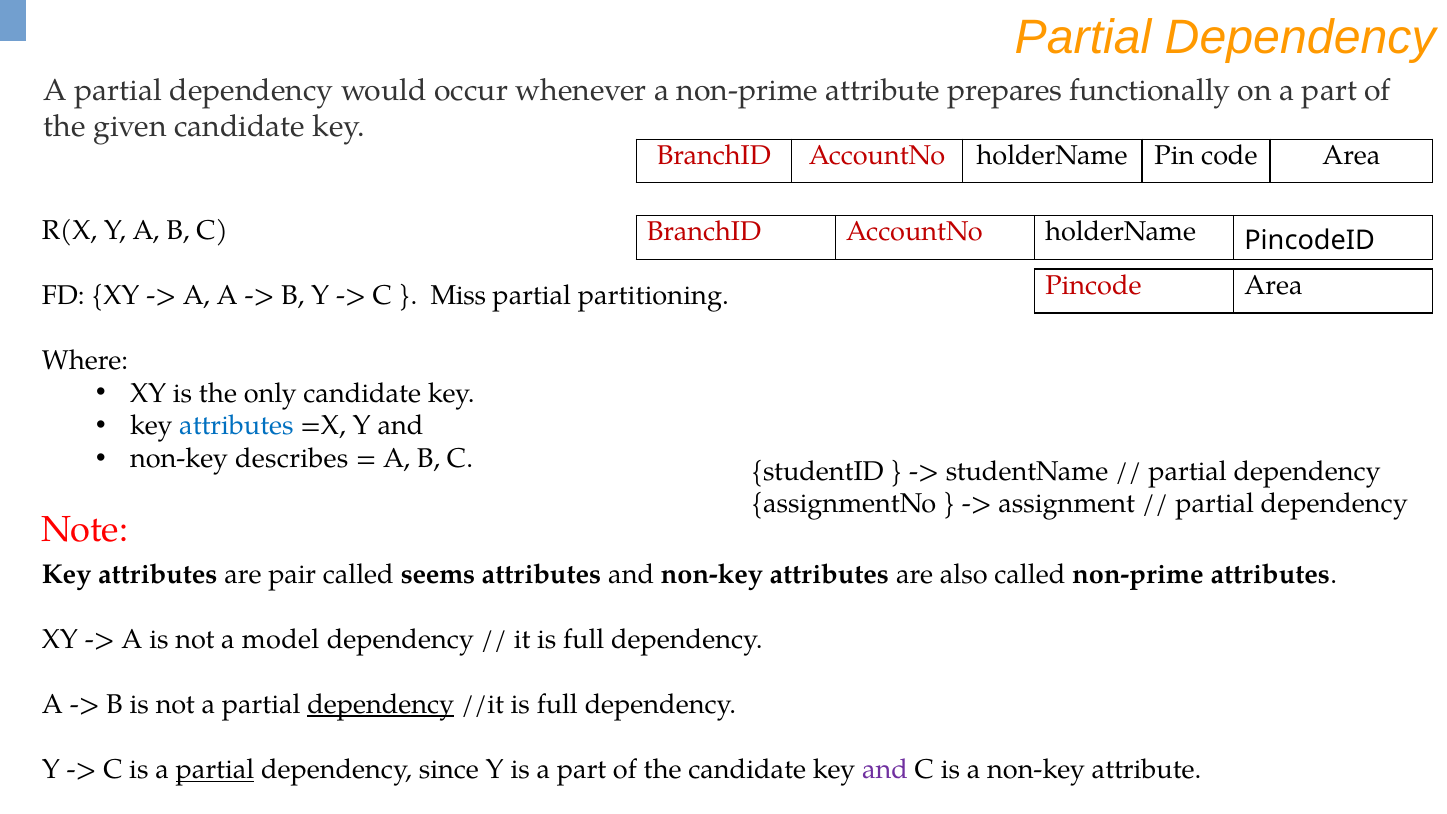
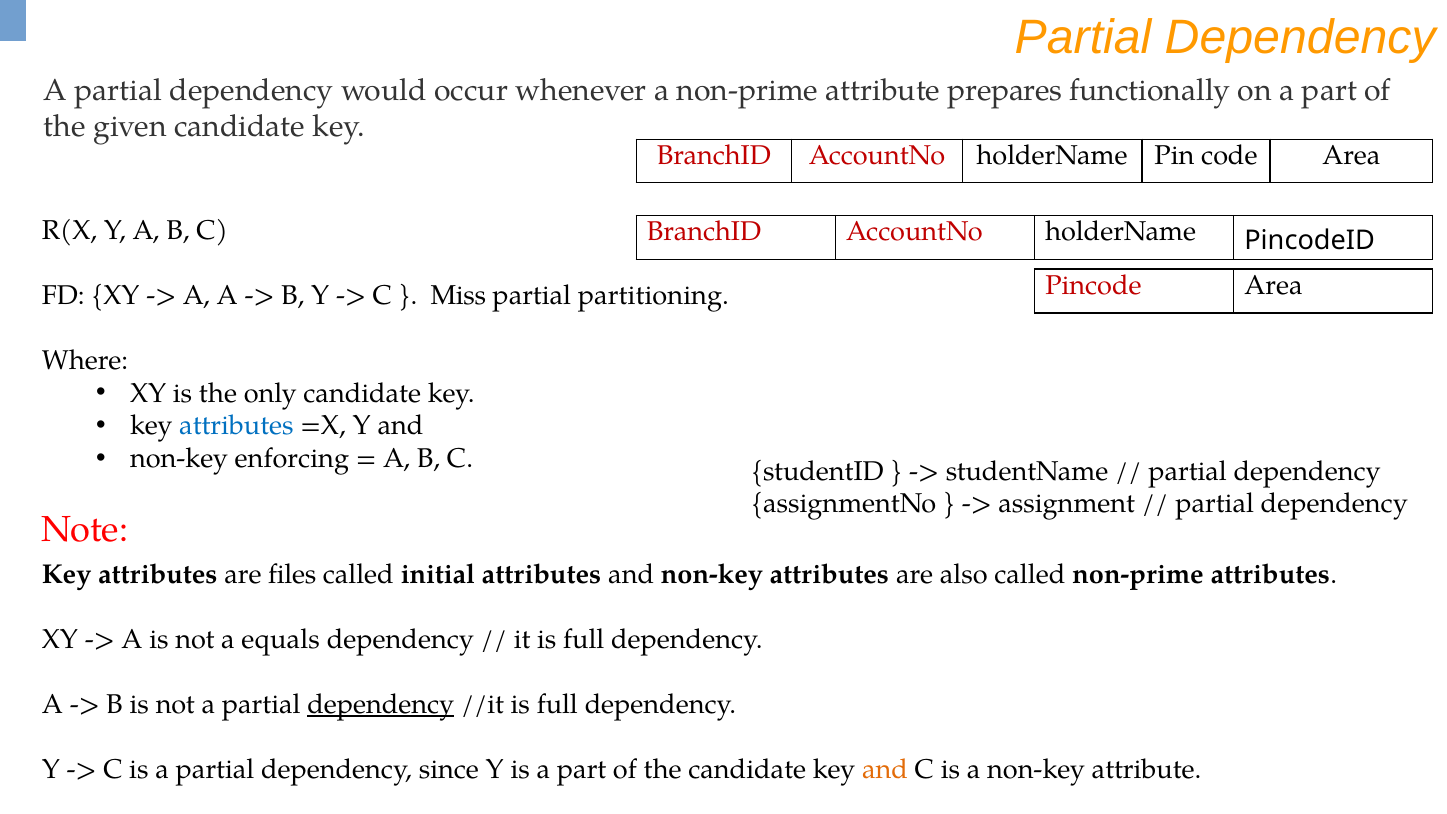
describes: describes -> enforcing
pair: pair -> files
seems: seems -> initial
model: model -> equals
partial at (215, 770) underline: present -> none
and at (885, 770) colour: purple -> orange
